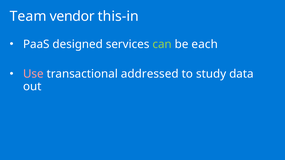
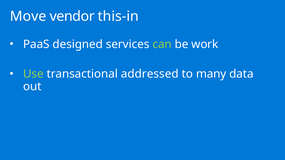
Team: Team -> Move
each: each -> work
Use colour: pink -> light green
study: study -> many
